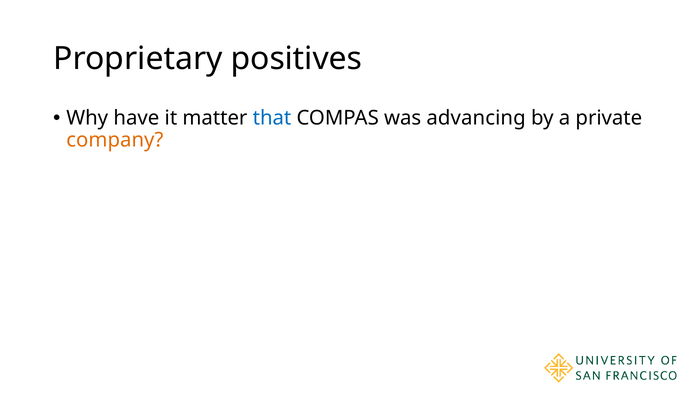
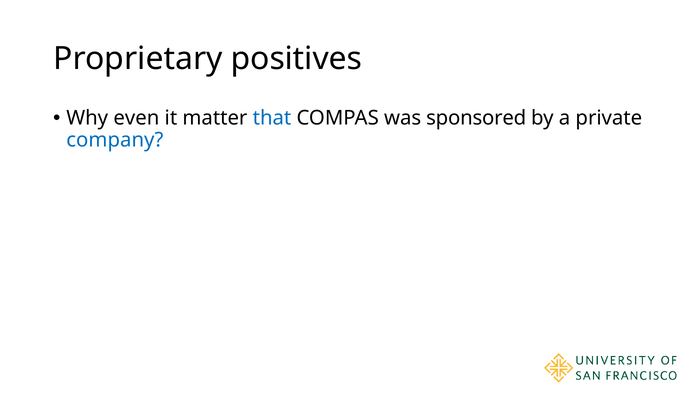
have: have -> even
advancing: advancing -> sponsored
company colour: orange -> blue
